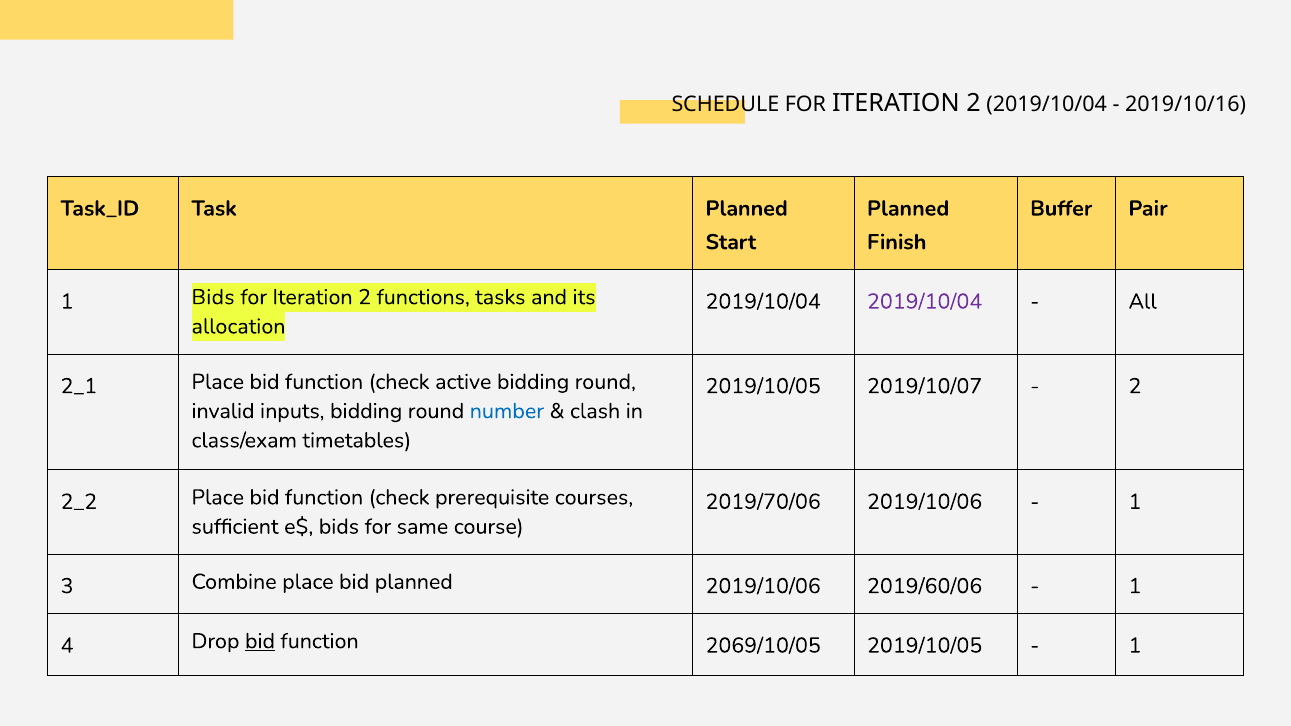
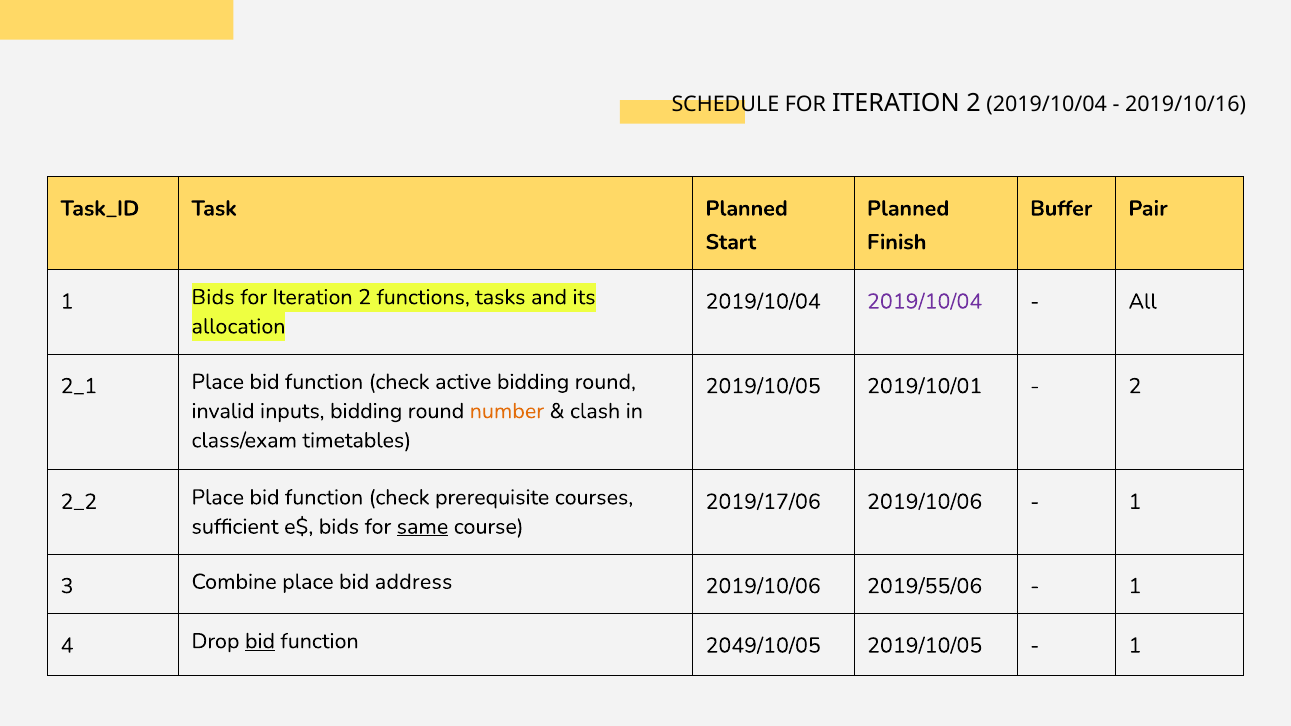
2019/10/07: 2019/10/07 -> 2019/10/01
number colour: blue -> orange
2019/70/06: 2019/70/06 -> 2019/17/06
same underline: none -> present
bid planned: planned -> address
2019/60/06: 2019/60/06 -> 2019/55/06
2069/10/05: 2069/10/05 -> 2049/10/05
